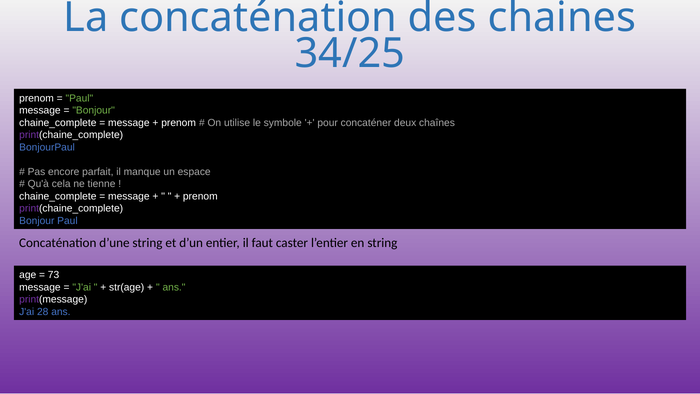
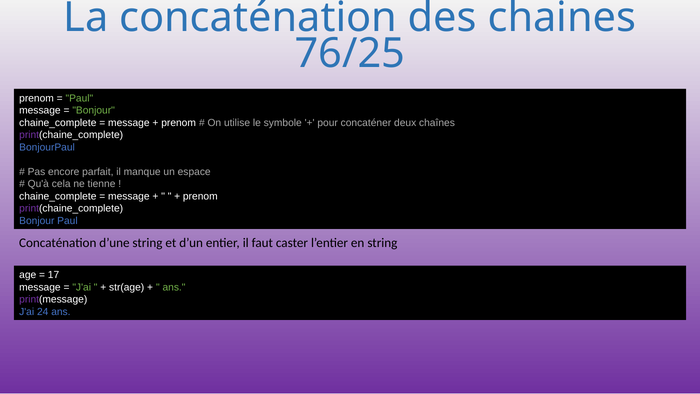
34/25: 34/25 -> 76/25
73: 73 -> 17
28: 28 -> 24
